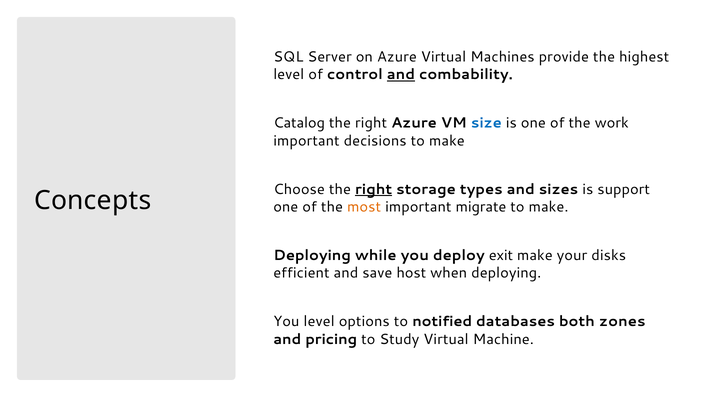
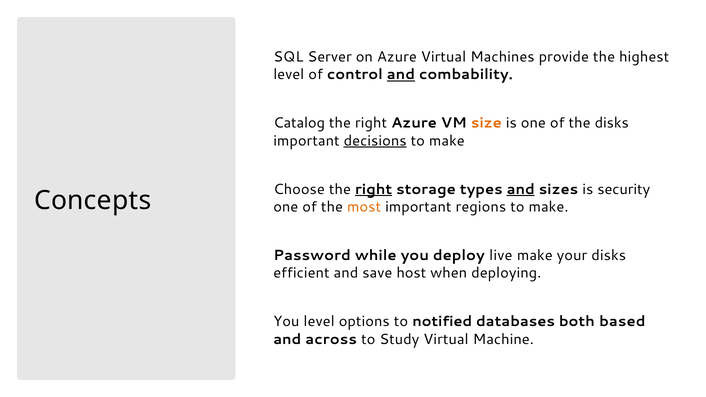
size colour: blue -> orange
the work: work -> disks
decisions underline: none -> present
and at (521, 189) underline: none -> present
support: support -> security
migrate: migrate -> regions
Deploying at (312, 255): Deploying -> Password
exit: exit -> live
zones: zones -> based
pricing: pricing -> across
